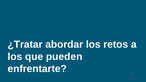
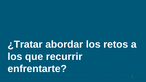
pueden: pueden -> recurrir
